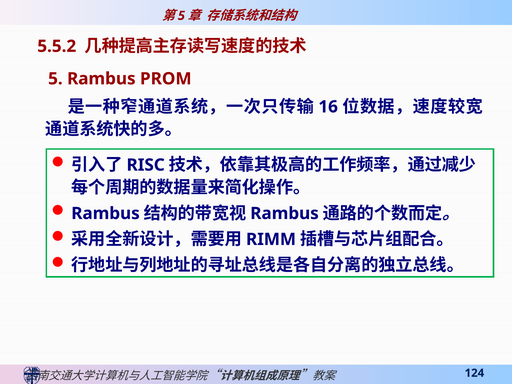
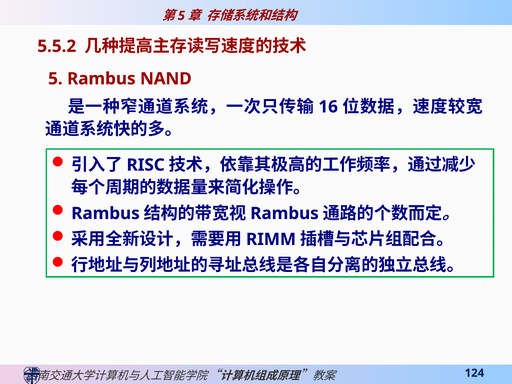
PROM: PROM -> NAND
